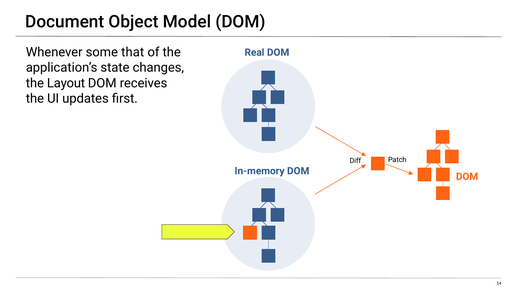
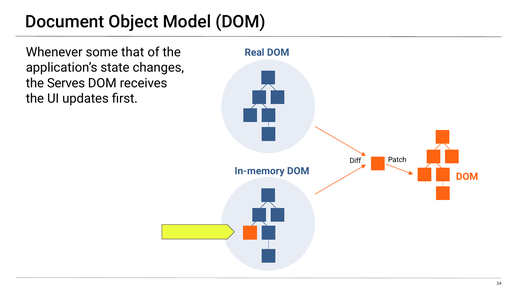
Layout: Layout -> Serves
